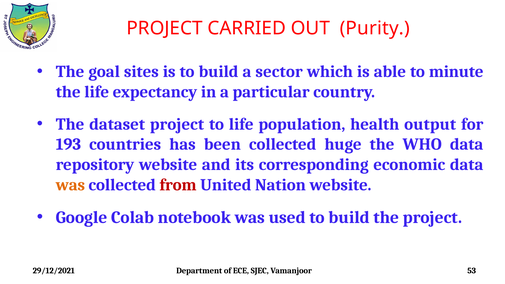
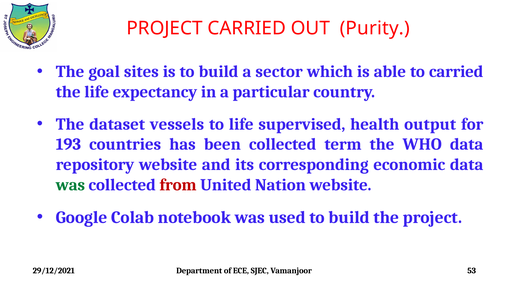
to minute: minute -> carried
dataset project: project -> vessels
population: population -> supervised
huge: huge -> term
was at (70, 185) colour: orange -> green
